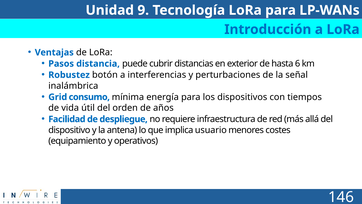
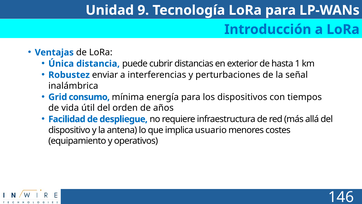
Pasos: Pasos -> Única
hasta 6: 6 -> 1
botón: botón -> enviar
